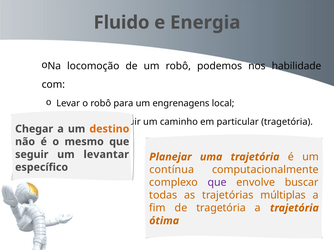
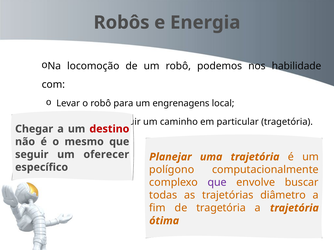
Fluido: Fluido -> Robôs
destino colour: orange -> red
levantar: levantar -> oferecer
contínua: contínua -> polígono
múltiplas: múltiplas -> diâmetro
